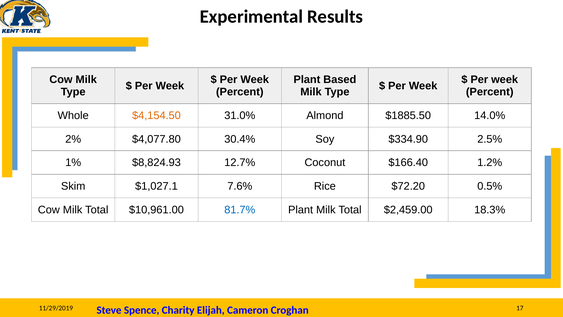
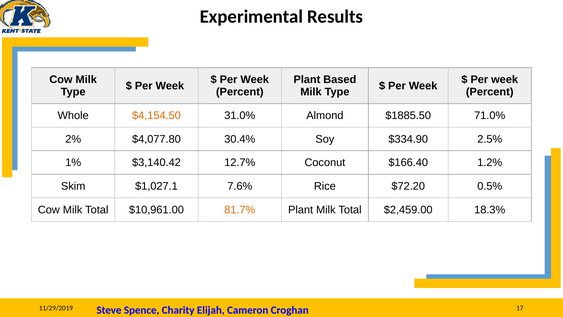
14.0%: 14.0% -> 71.0%
$8,824.93: $8,824.93 -> $3,140.42
81.7% colour: blue -> orange
